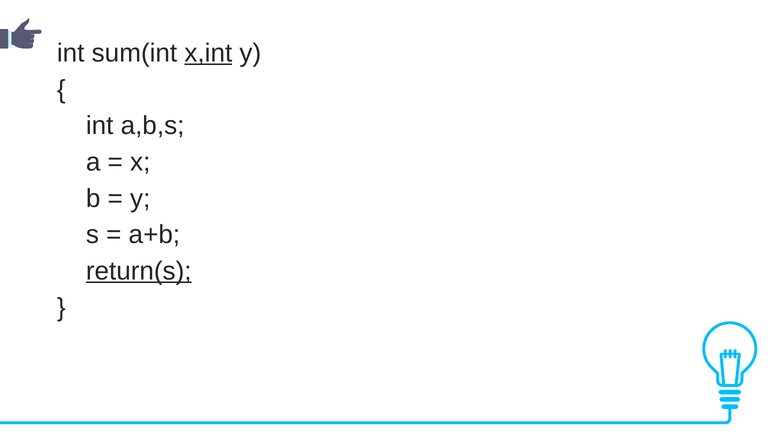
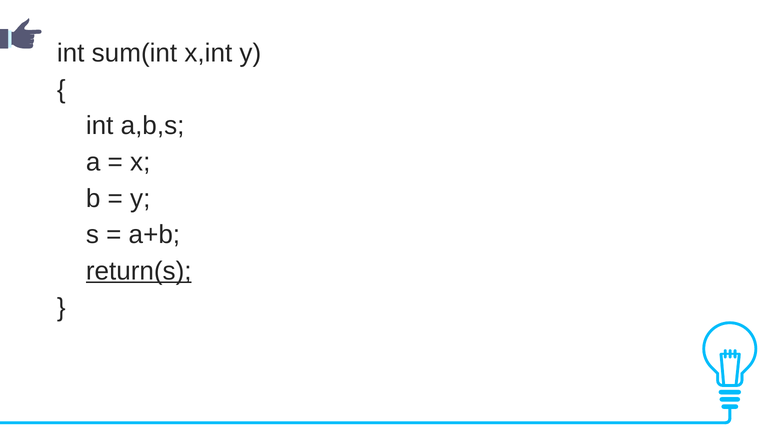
x,int underline: present -> none
